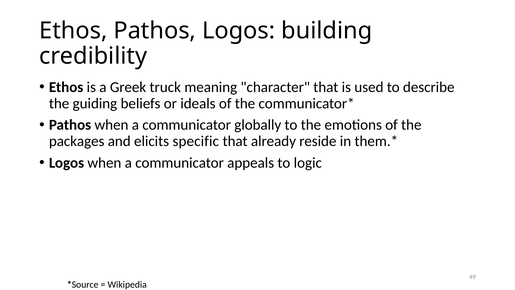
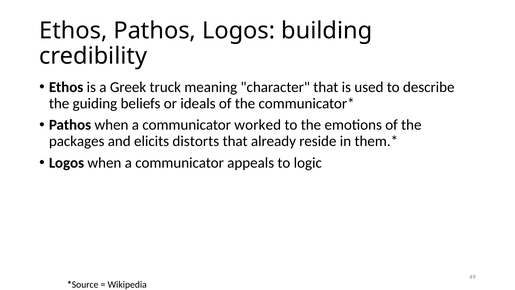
globally: globally -> worked
specific: specific -> distorts
